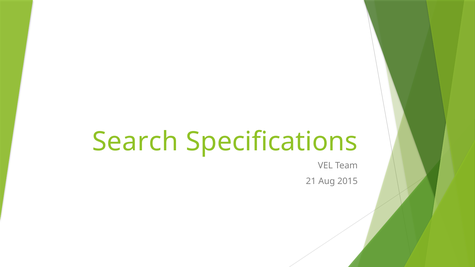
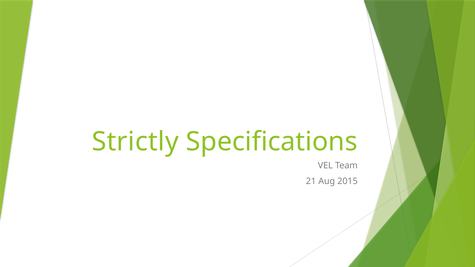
Search: Search -> Strictly
